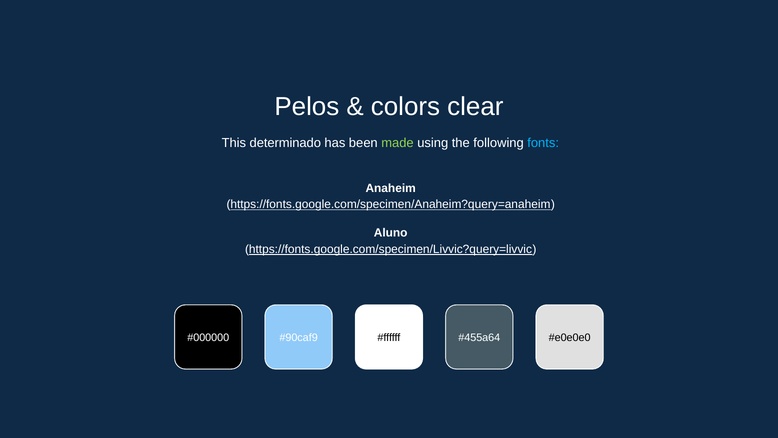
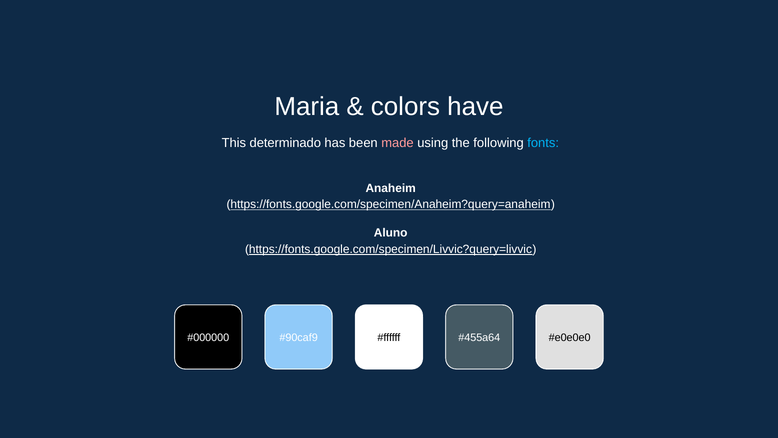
Pelos: Pelos -> Maria
clear: clear -> have
made colour: light green -> pink
